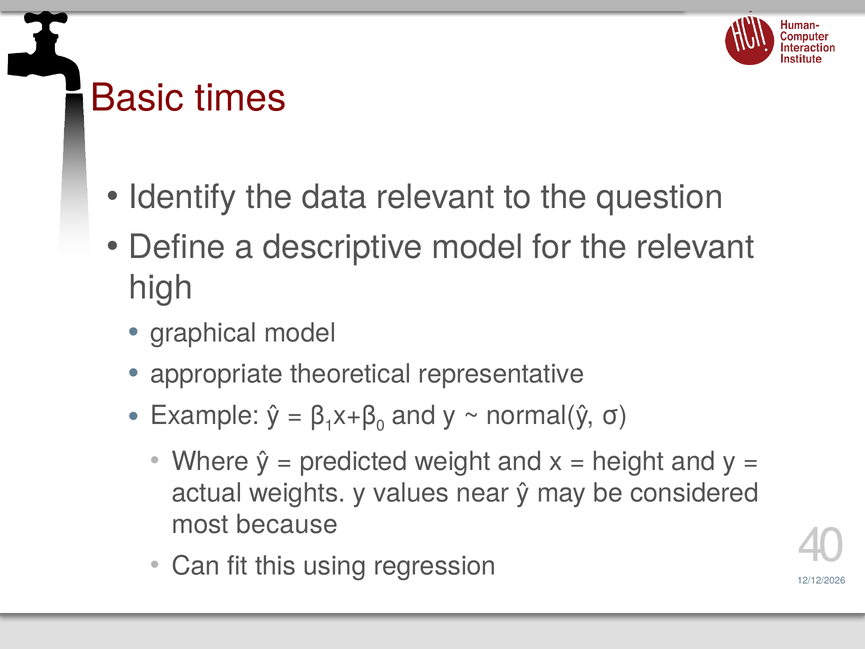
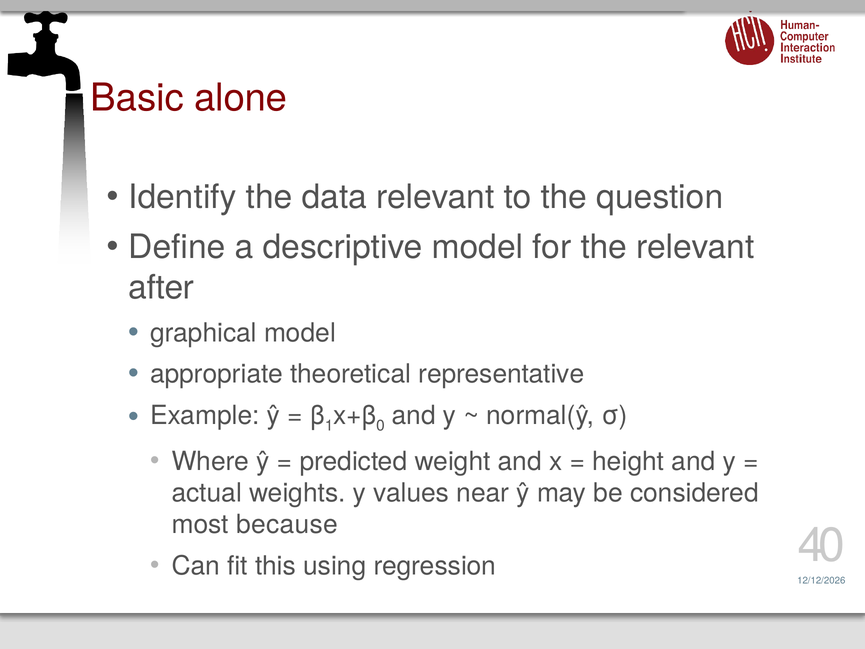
times: times -> alone
high: high -> after
